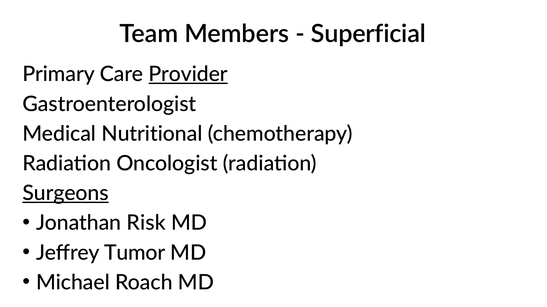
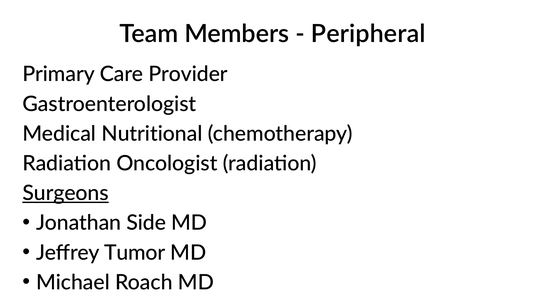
Superficial: Superficial -> Peripheral
Provider underline: present -> none
Risk: Risk -> Side
